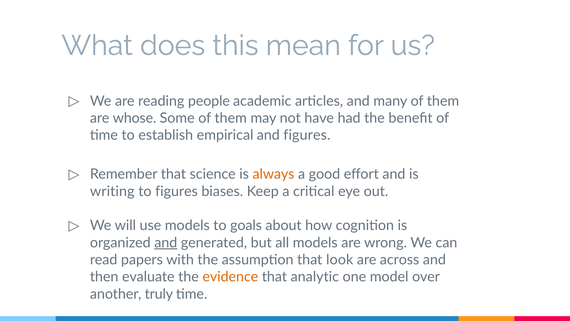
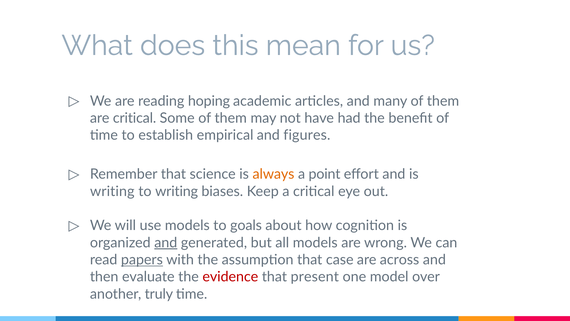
people: people -> hoping
are whose: whose -> critical
good: good -> point
to figures: figures -> writing
papers underline: none -> present
look: look -> case
evidence colour: orange -> red
analytic: analytic -> present
